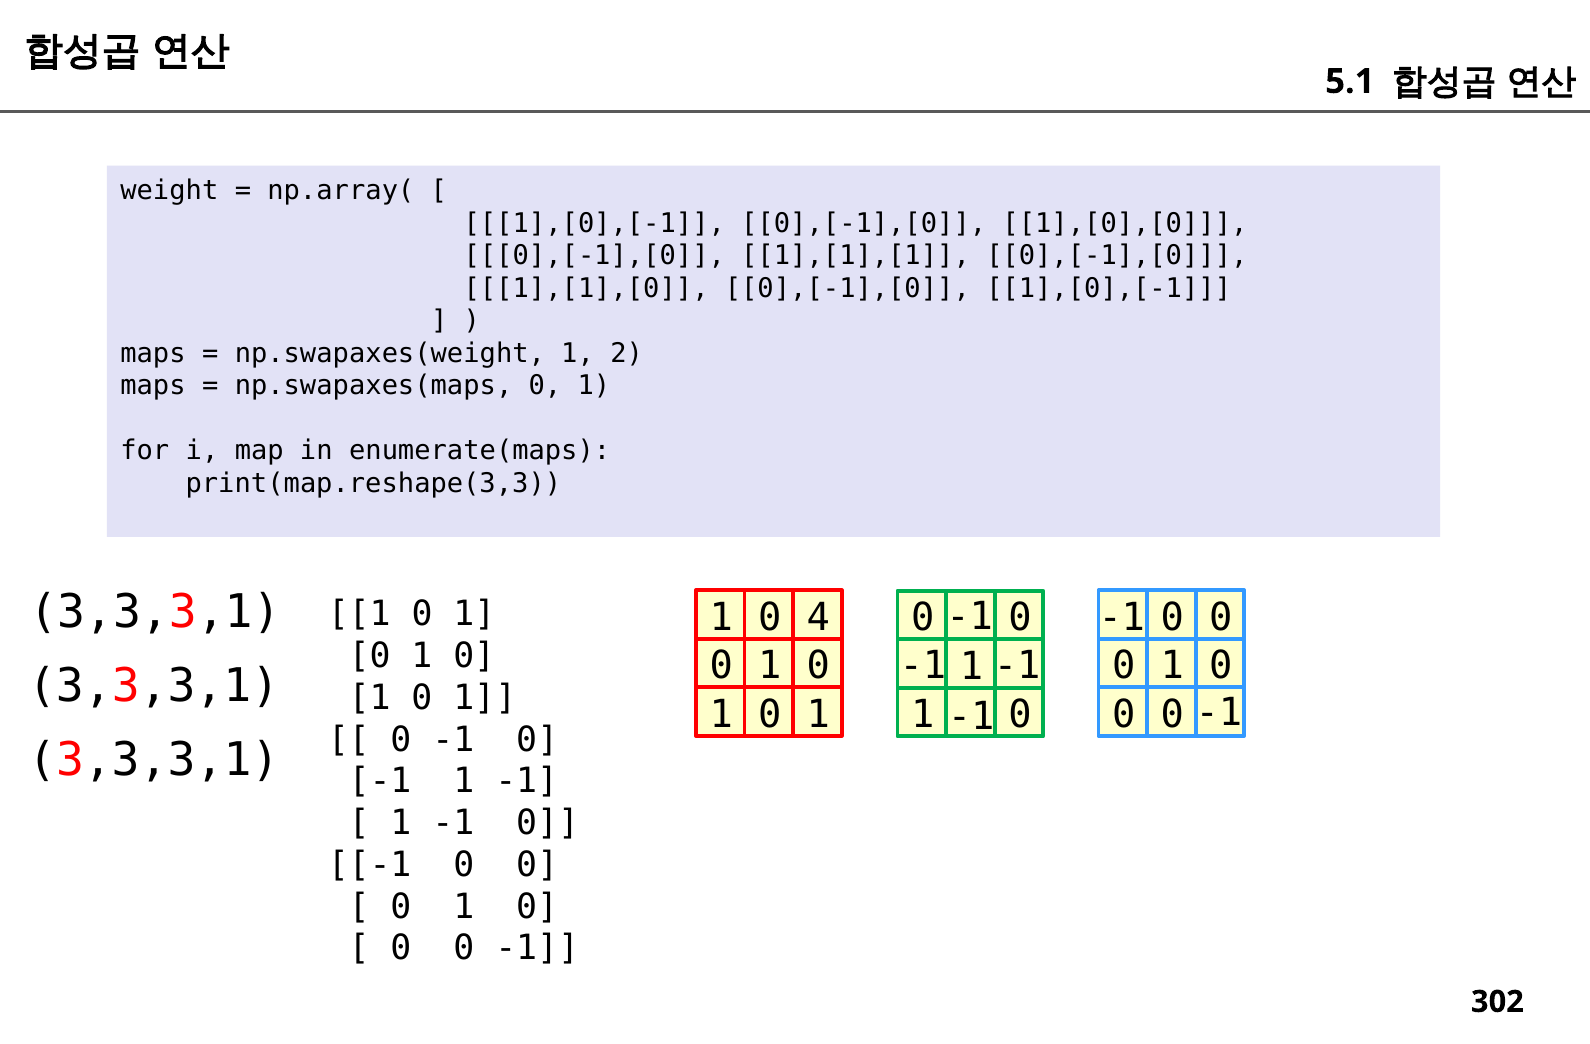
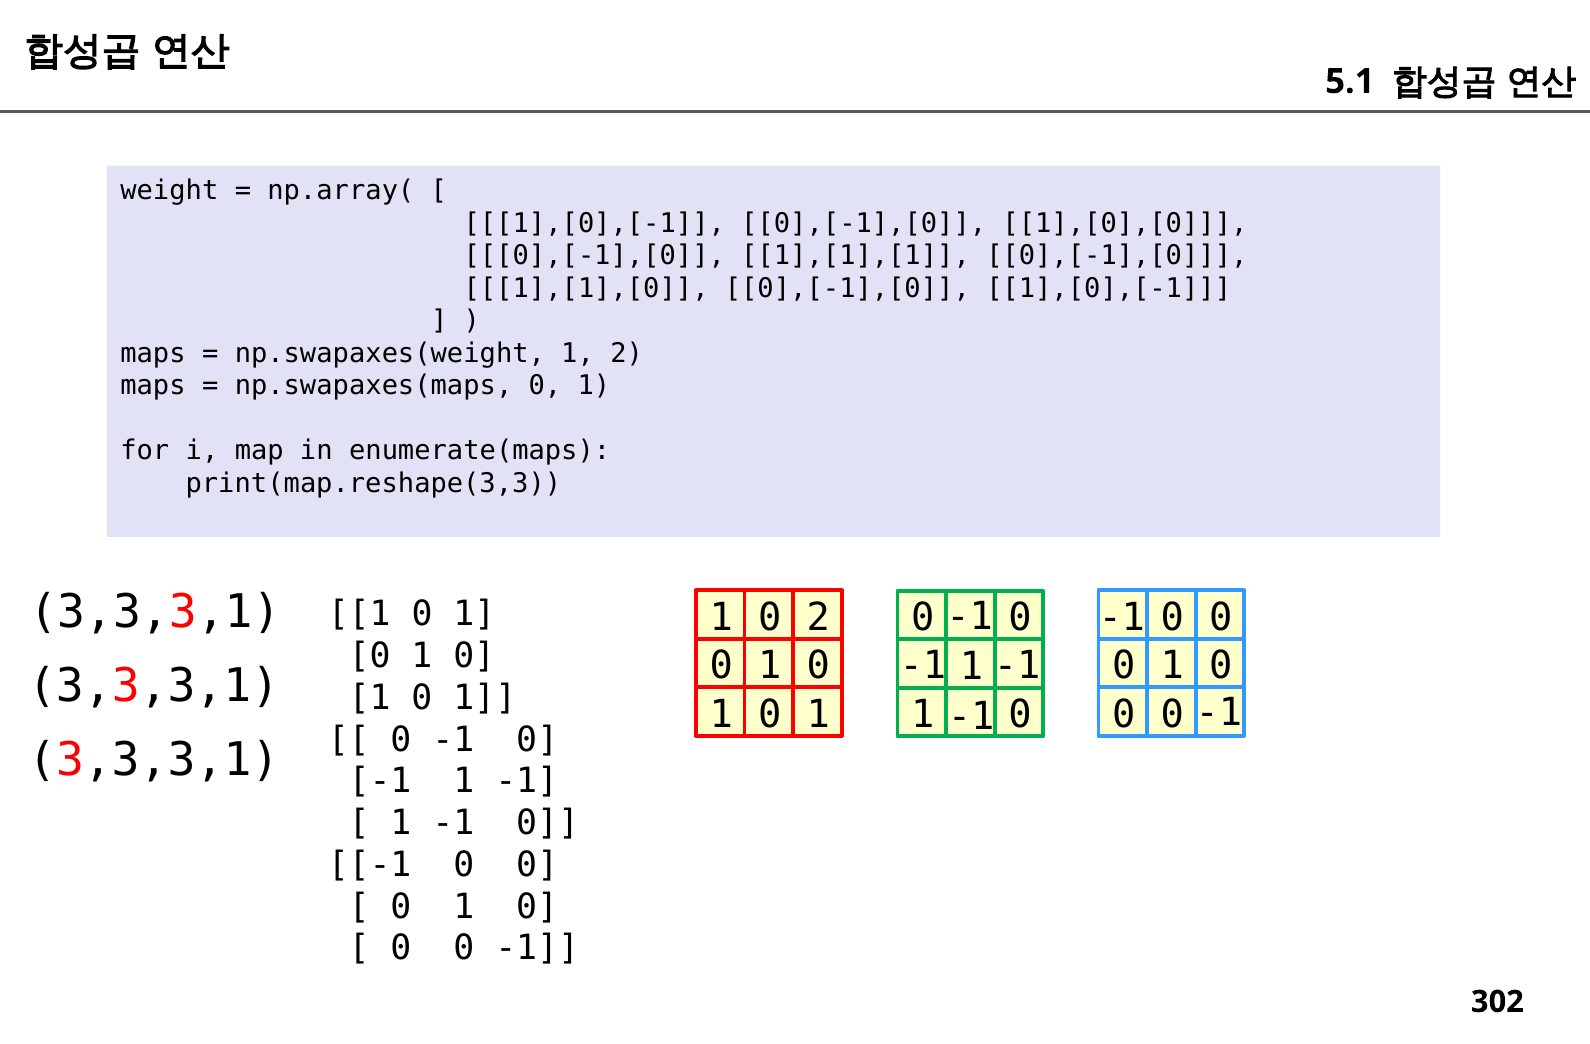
0 4: 4 -> 2
